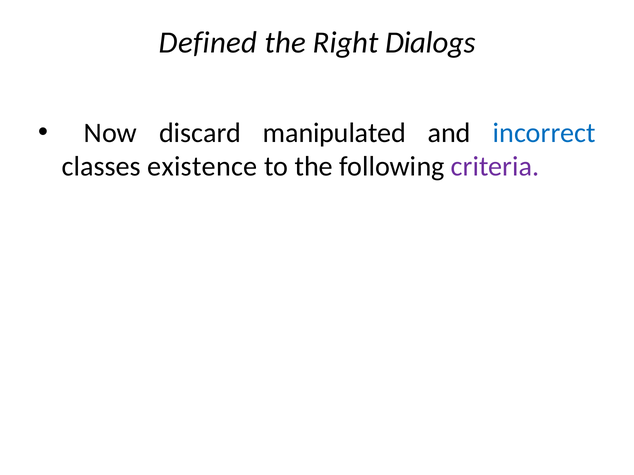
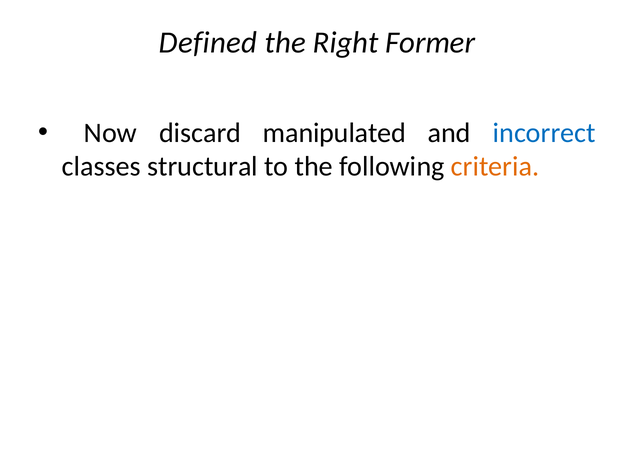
Dialogs: Dialogs -> Former
existence: existence -> structural
criteria colour: purple -> orange
